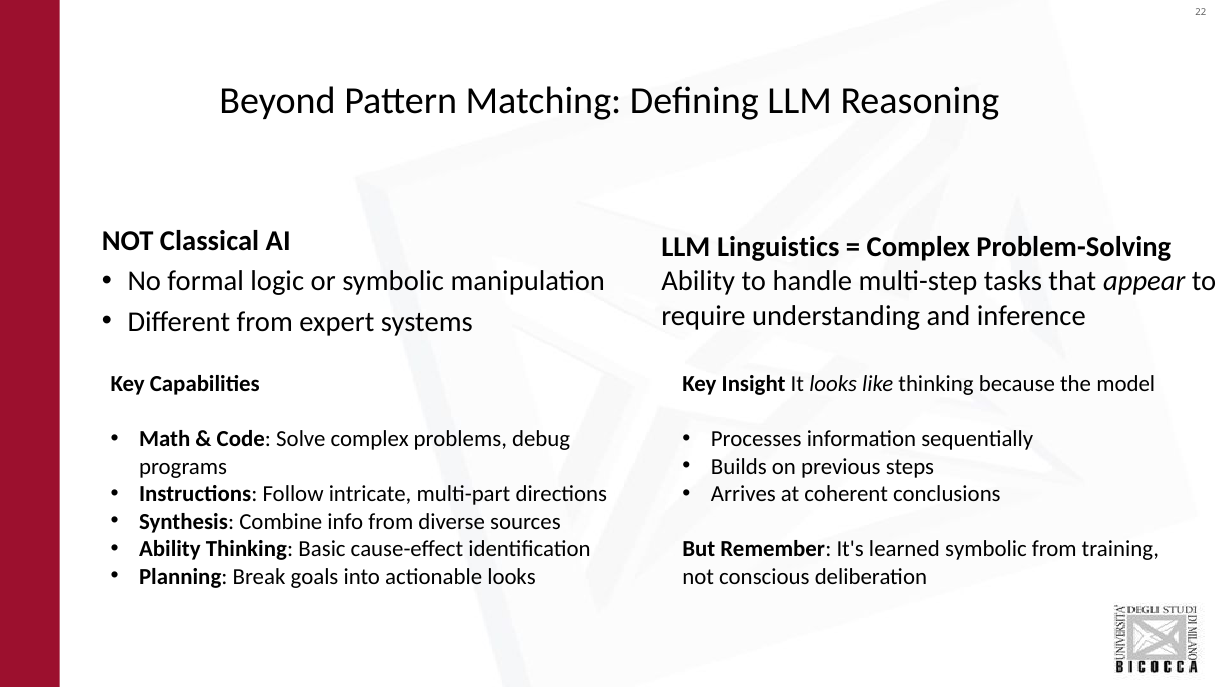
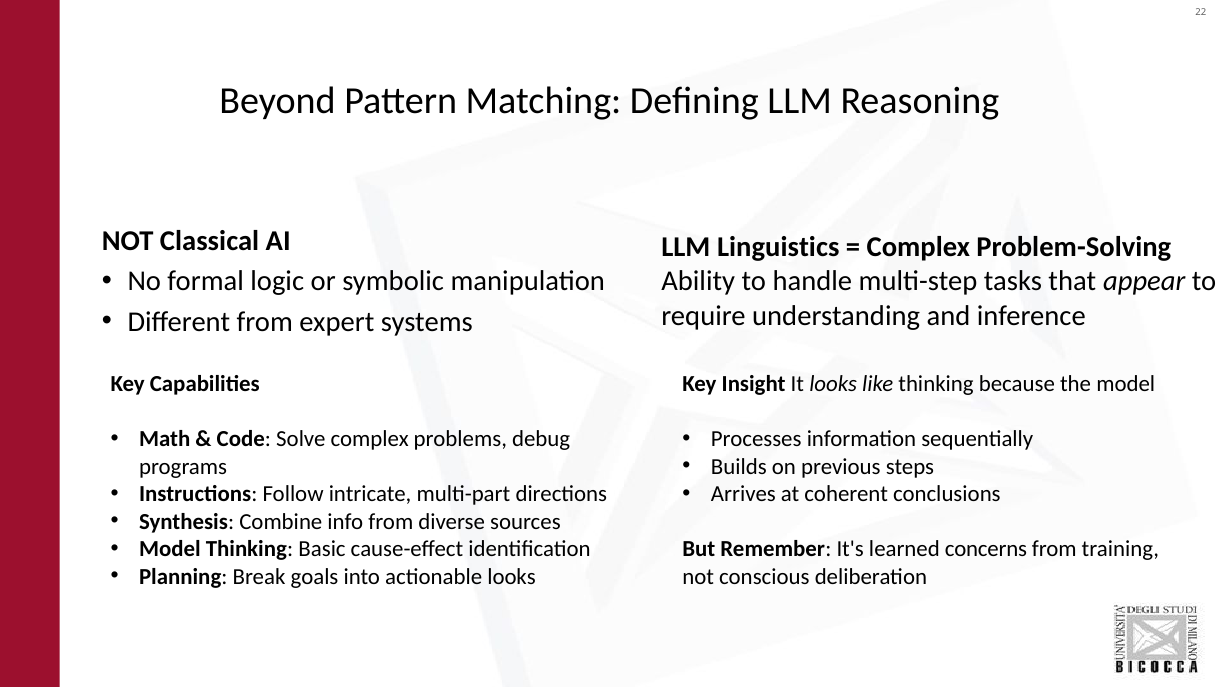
Ability at (170, 548): Ability -> Model
learned symbolic: symbolic -> concerns
